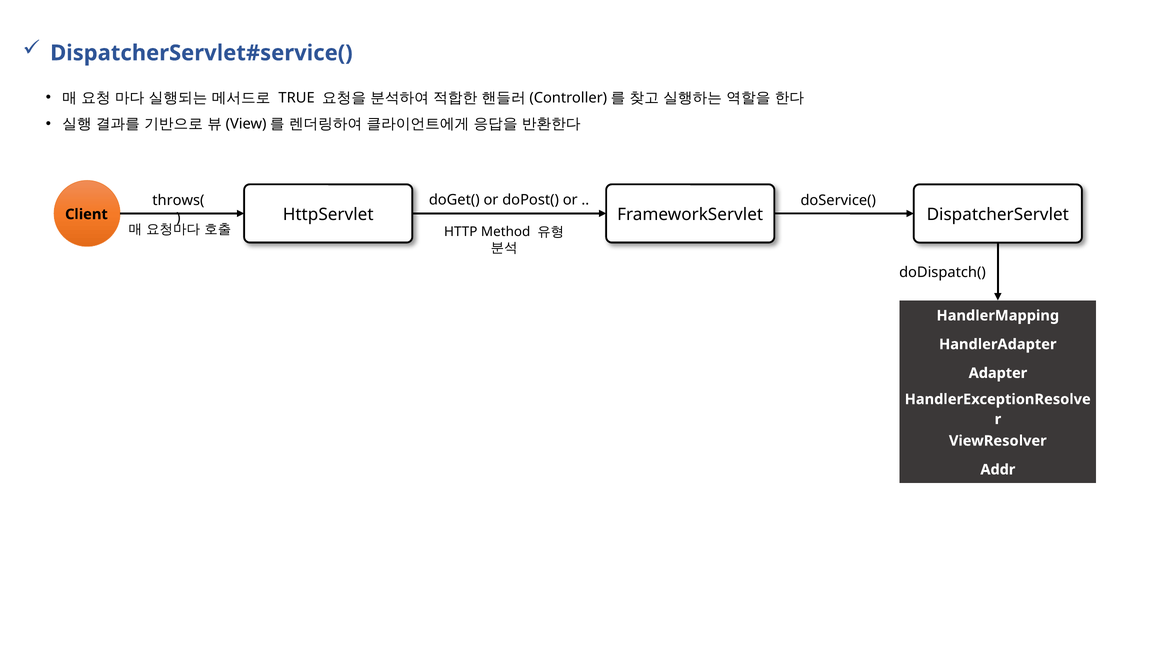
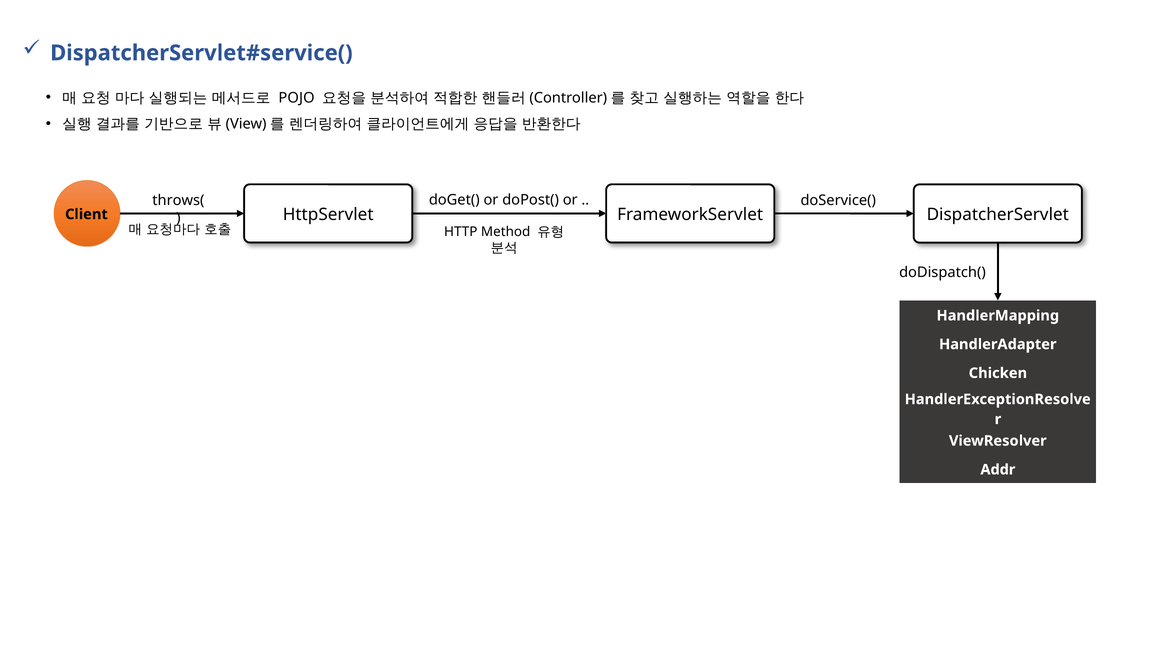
TRUE: TRUE -> POJO
Adapter: Adapter -> Chicken
